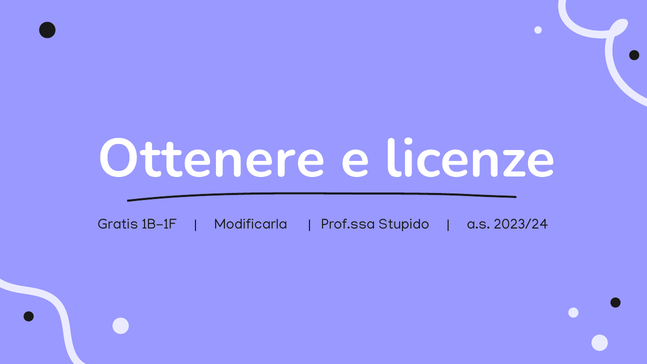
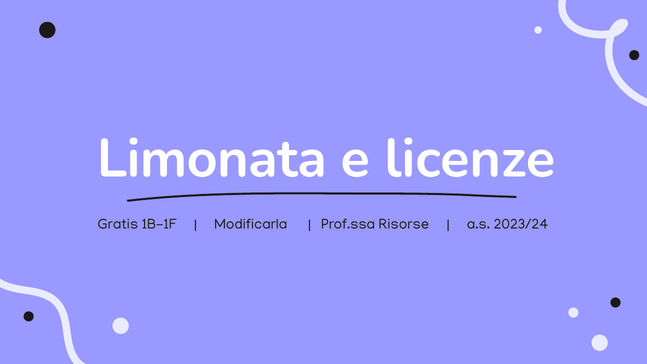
Ottenere: Ottenere -> Limonata
Stupido: Stupido -> Risorse
